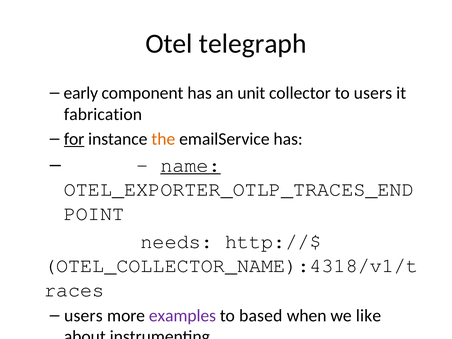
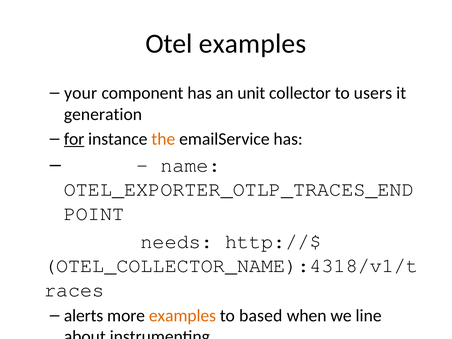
Otel telegraph: telegraph -> examples
early: early -> your
fabrication: fabrication -> generation
name underline: present -> none
users at (83, 316): users -> alerts
examples at (182, 316) colour: purple -> orange
like: like -> line
